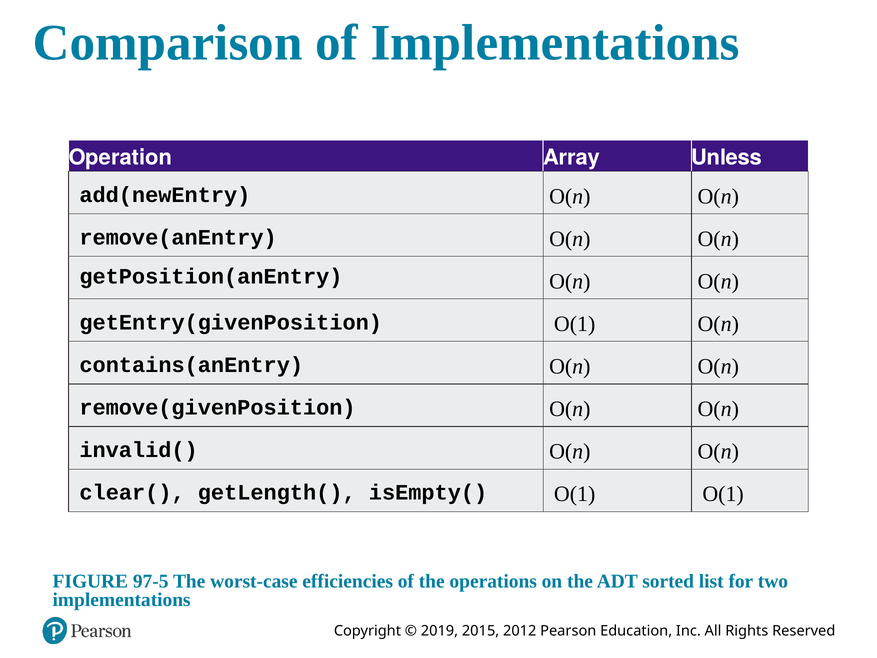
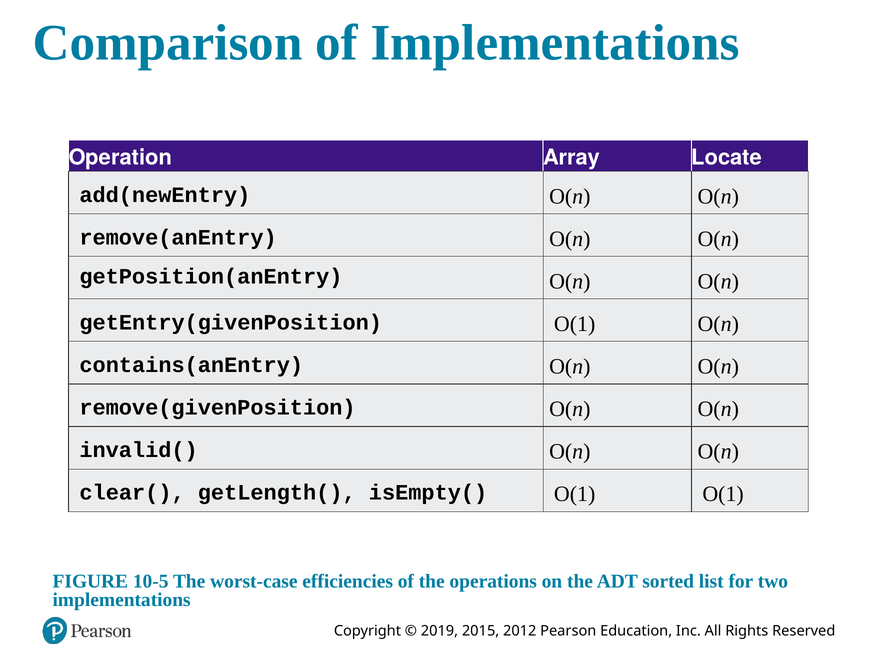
Unless: Unless -> Locate
97-5: 97-5 -> 10-5
